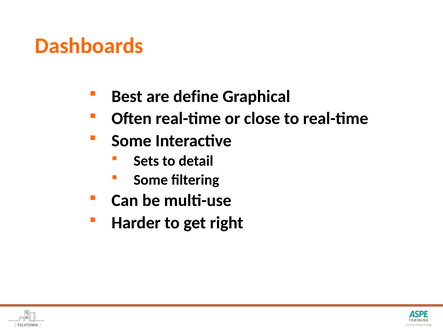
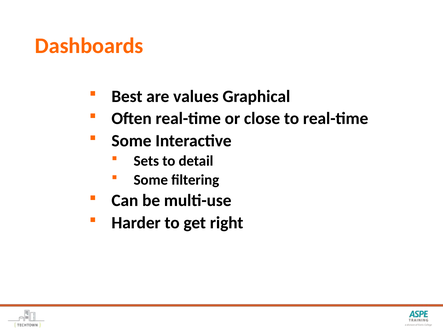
define: define -> values
